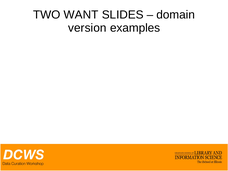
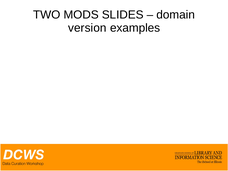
WANT: WANT -> MODS
